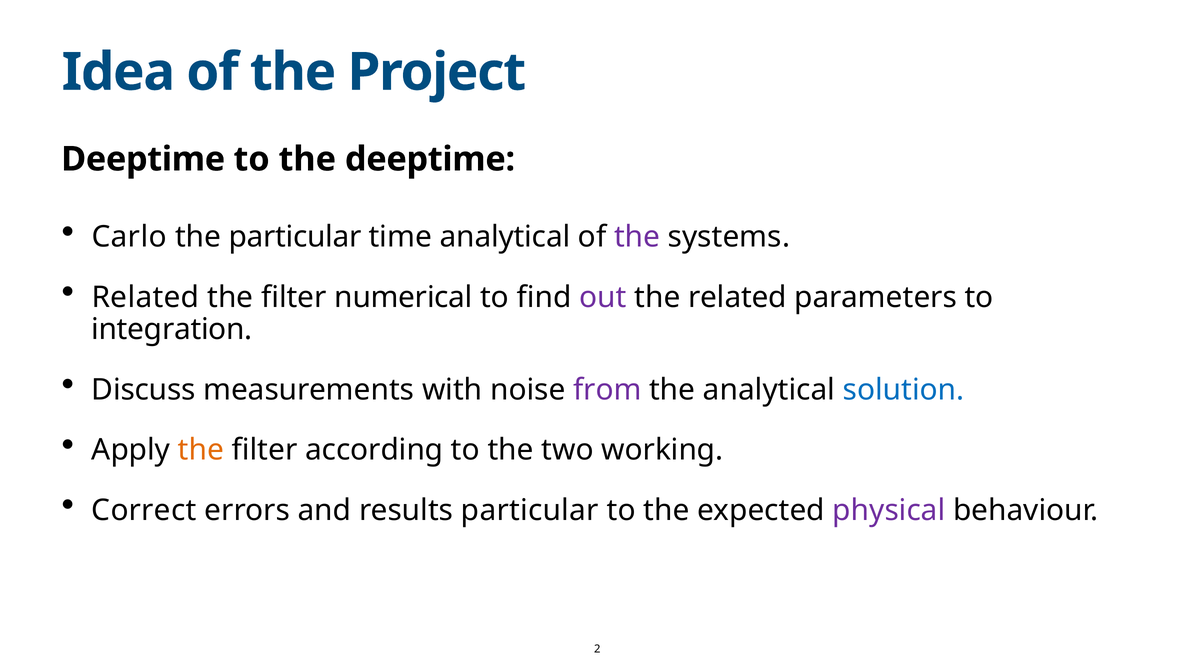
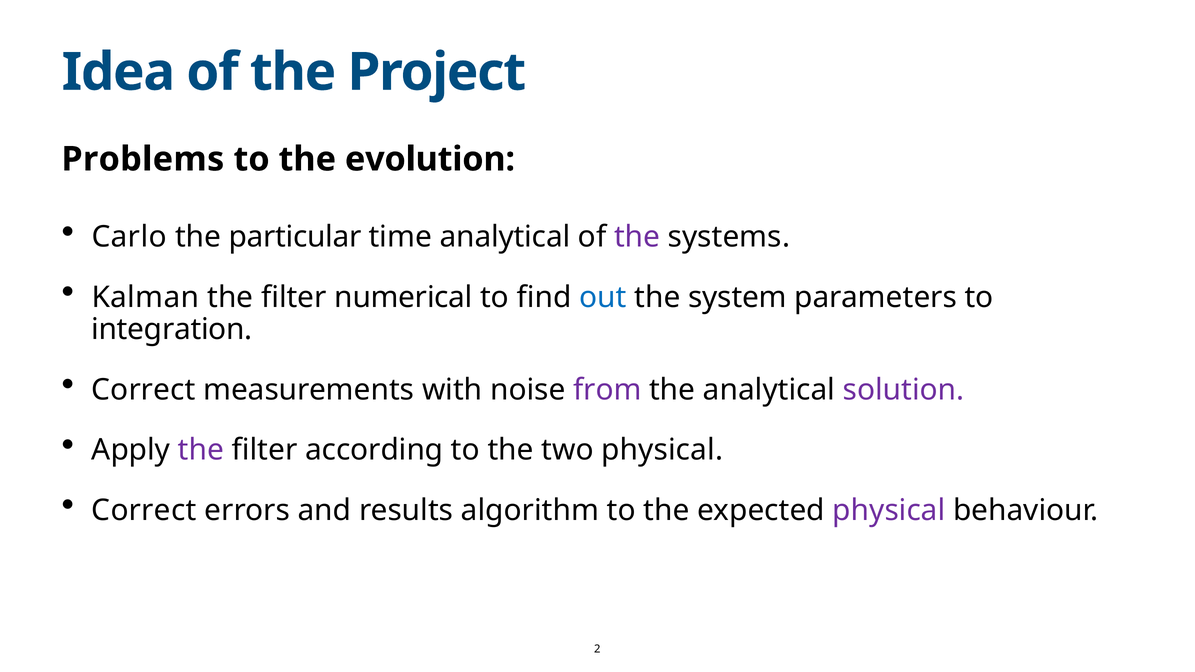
Deeptime at (143, 159): Deeptime -> Problems
the deeptime: deeptime -> evolution
Related at (145, 297): Related -> Kalman
out colour: purple -> blue
the related: related -> system
Discuss at (144, 390): Discuss -> Correct
solution colour: blue -> purple
the at (201, 450) colour: orange -> purple
two working: working -> physical
results particular: particular -> algorithm
